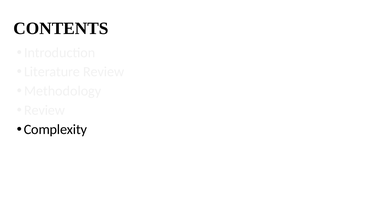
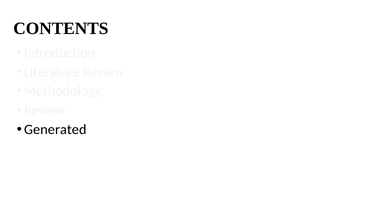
Complexity: Complexity -> Generated
